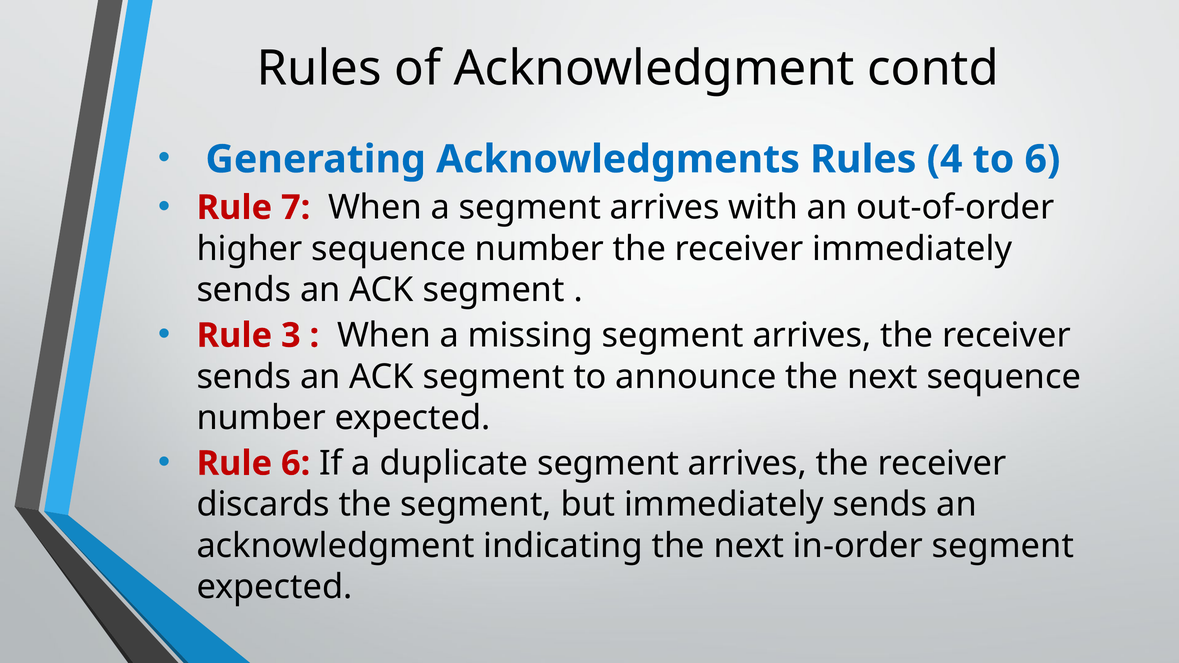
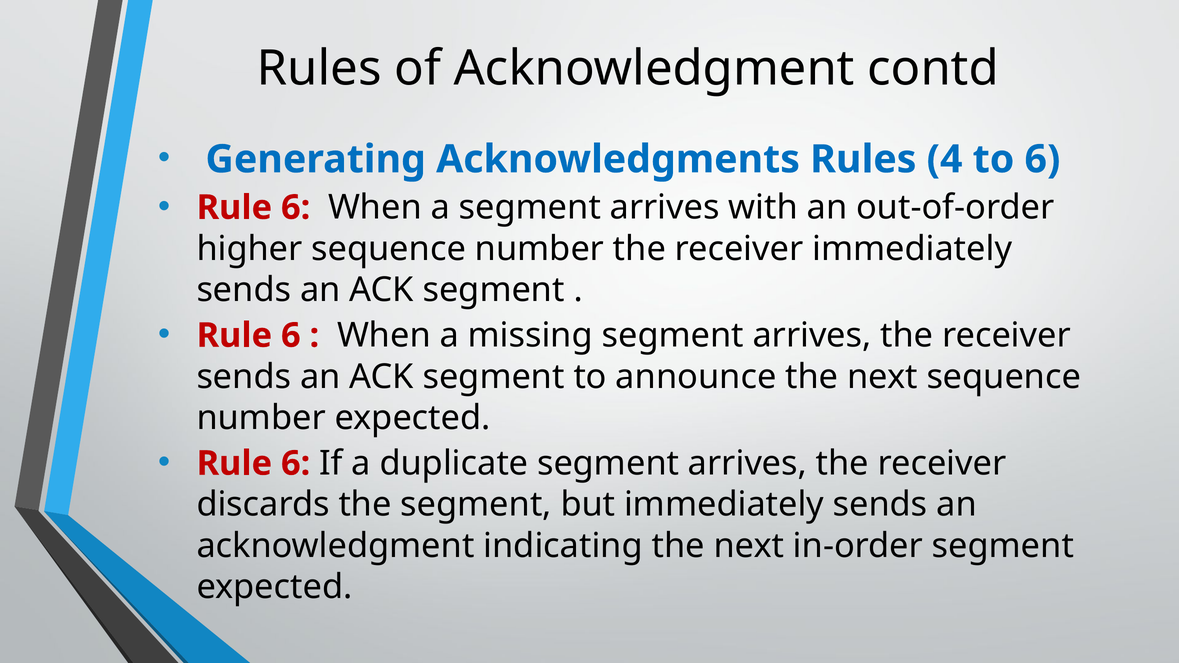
7 at (296, 208): 7 -> 6
3 at (291, 336): 3 -> 6
